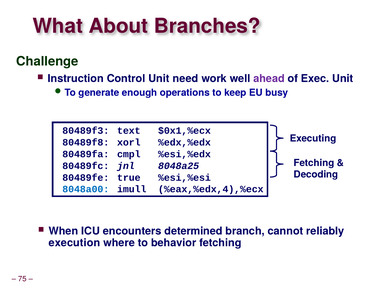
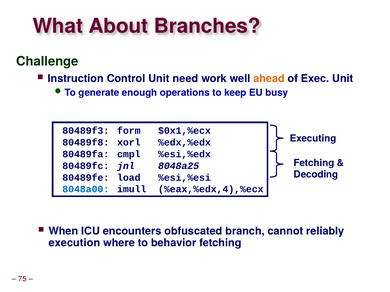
ahead colour: purple -> orange
text: text -> form
true: true -> load
determined: determined -> obfuscated
